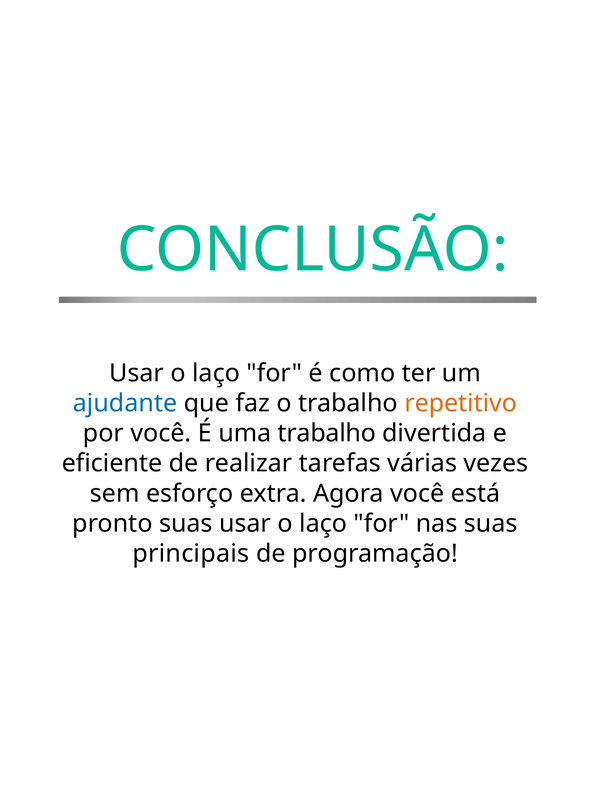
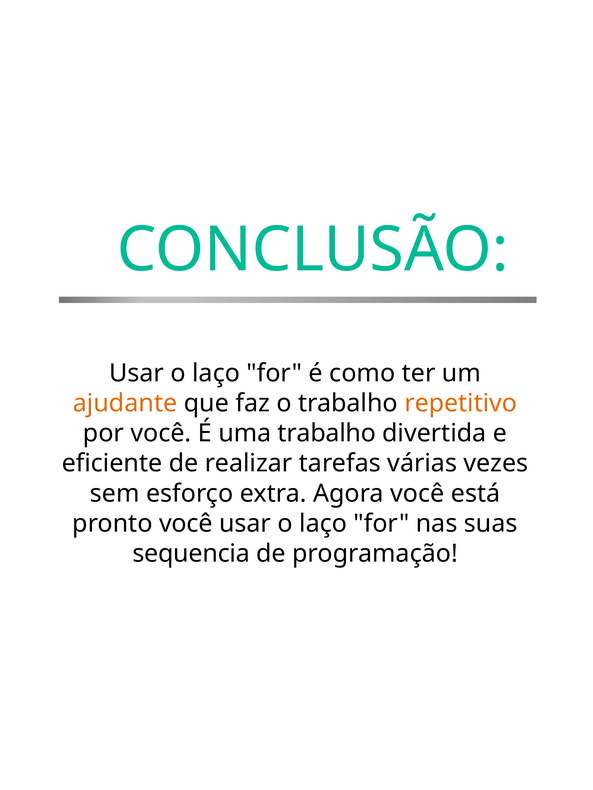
ajudante colour: blue -> orange
pronto suas: suas -> você
principais: principais -> sequencia
